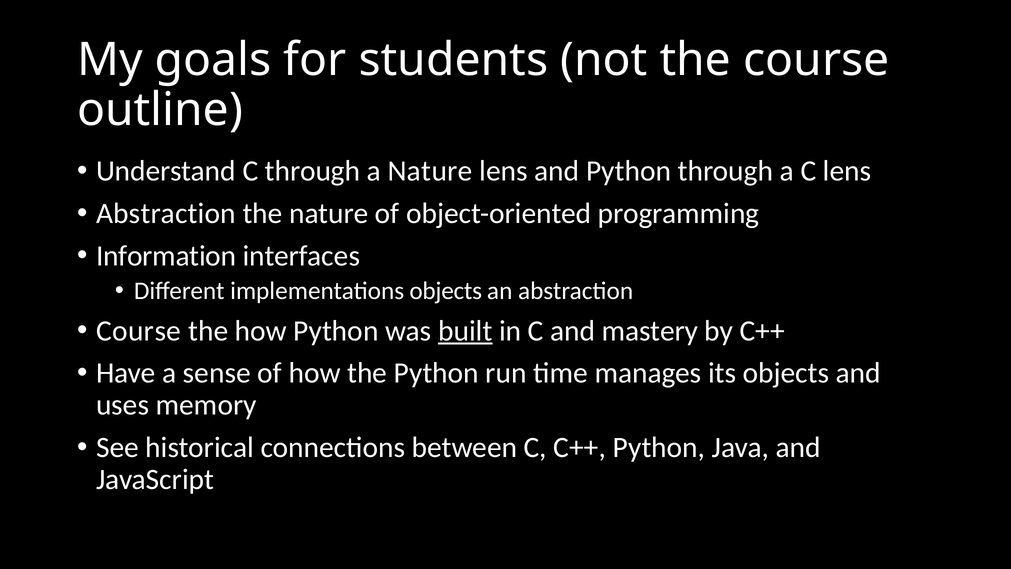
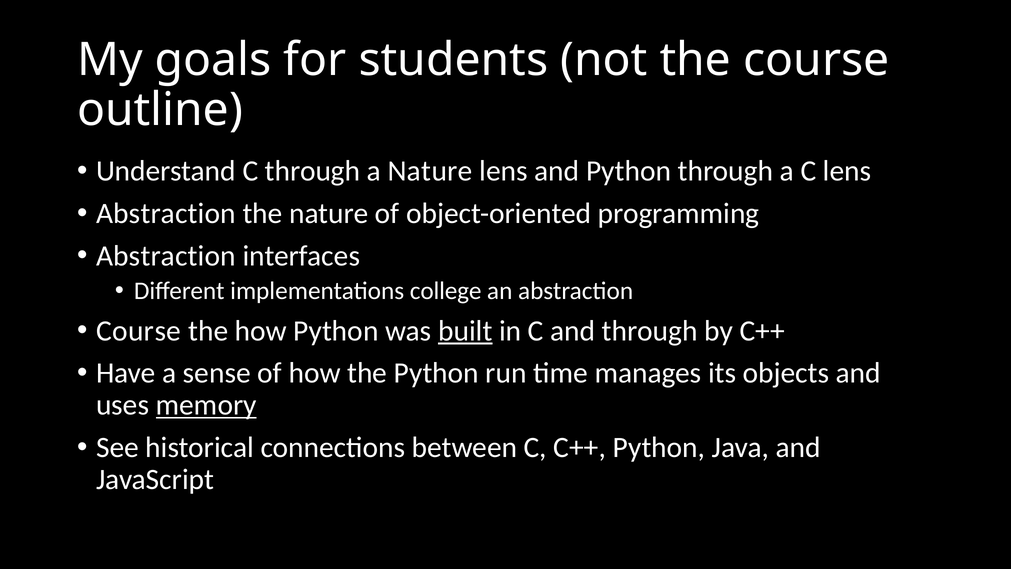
Information at (166, 256): Information -> Abstraction
implementations objects: objects -> college
and mastery: mastery -> through
memory underline: none -> present
